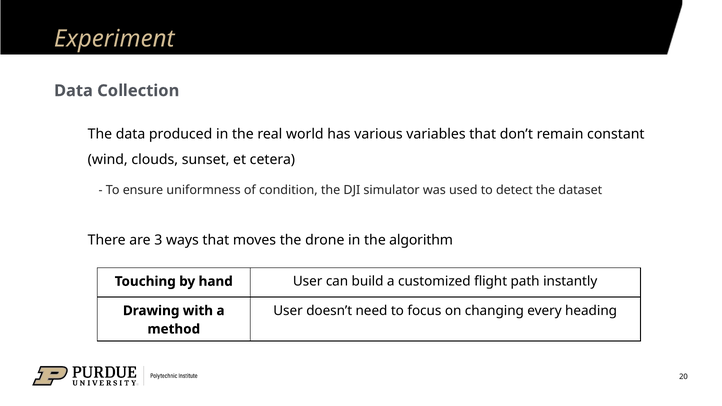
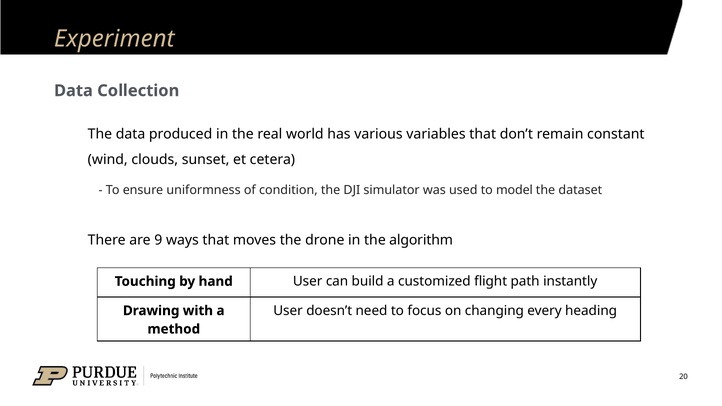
detect: detect -> model
3: 3 -> 9
